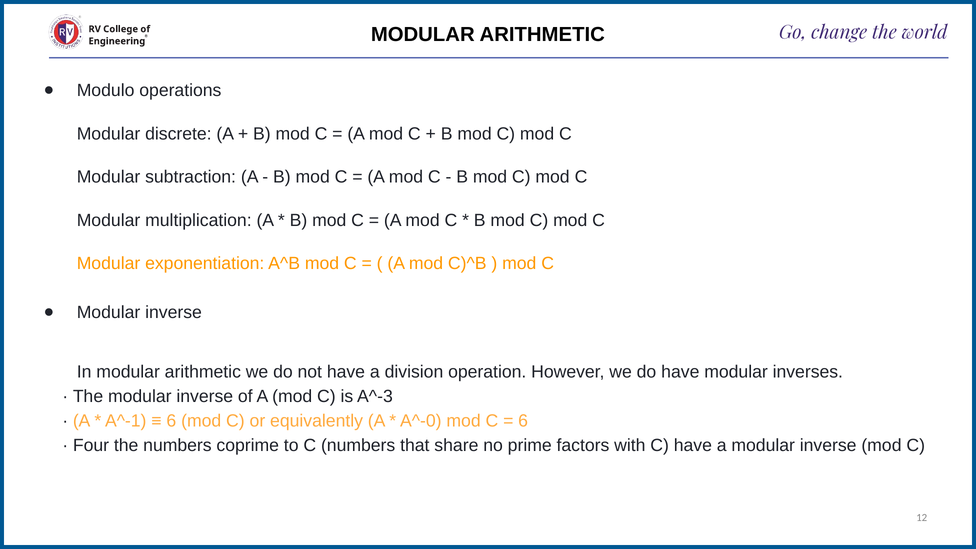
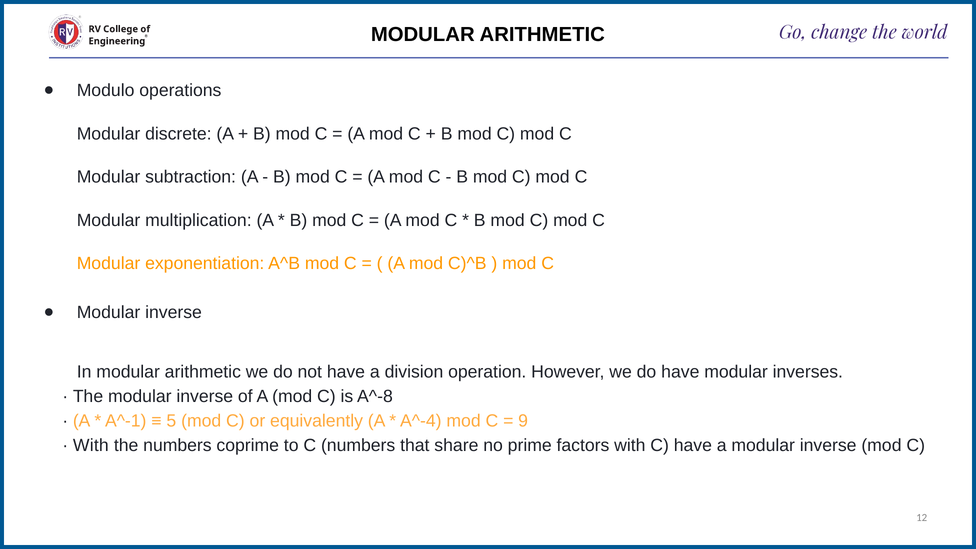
A^-3: A^-3 -> A^-8
6 at (171, 421): 6 -> 5
A^-0: A^-0 -> A^-4
6 at (523, 421): 6 -> 9
Four at (91, 445): Four -> With
